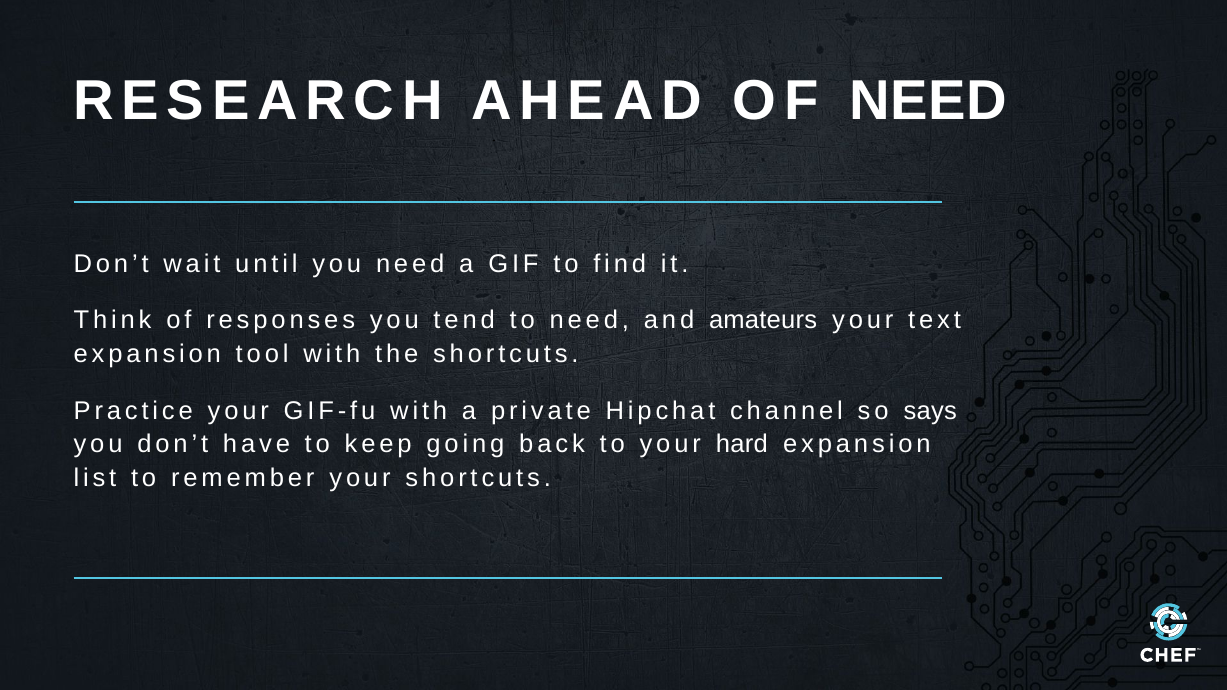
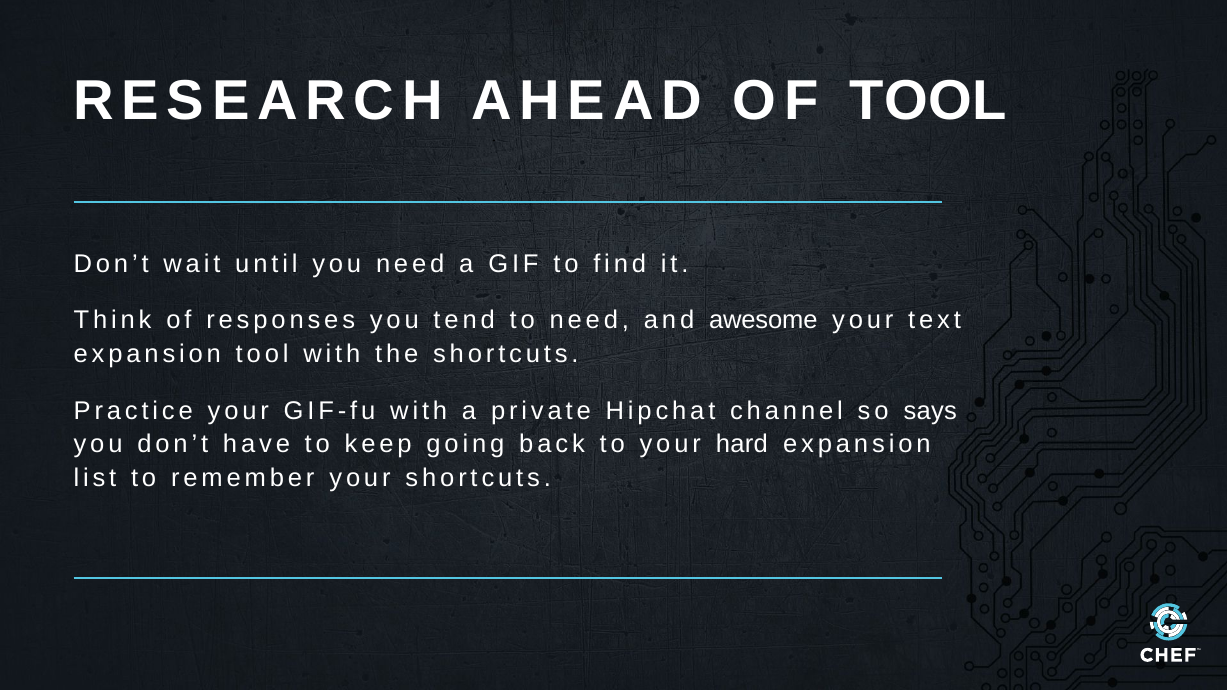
OF NEED: NEED -> TOOL
amateurs: amateurs -> awesome
